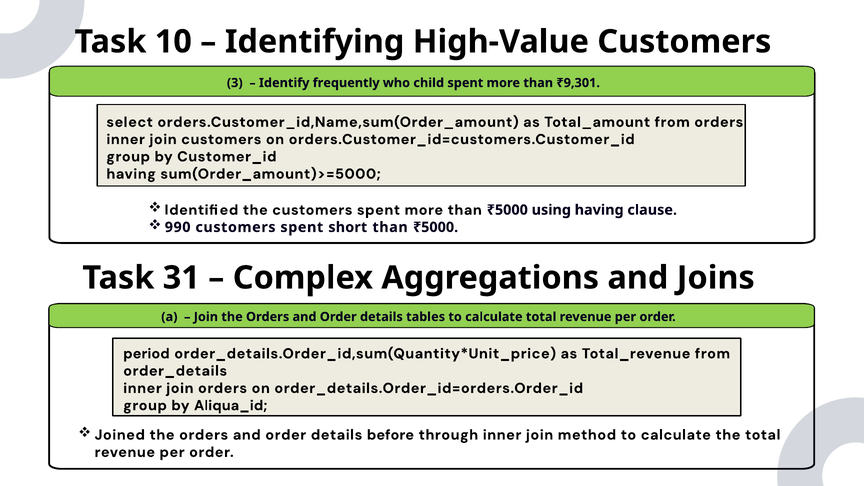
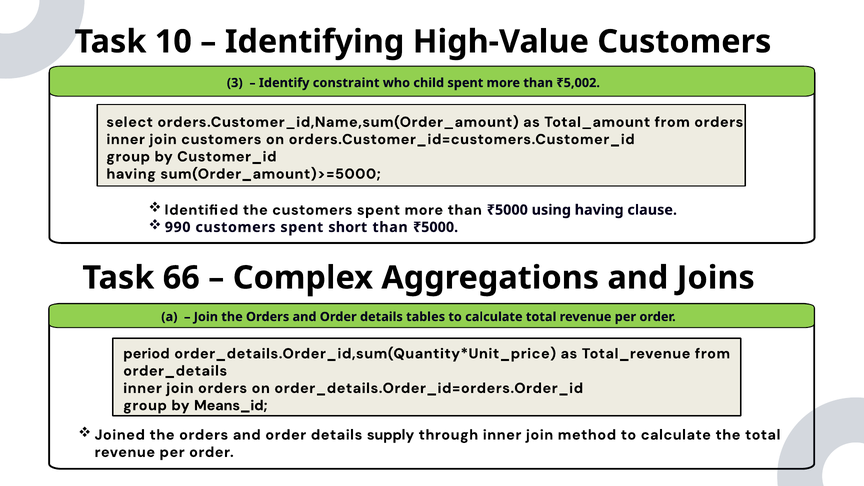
frequently: frequently -> constraint
₹9,301: ₹9,301 -> ₹5,002
31: 31 -> 66
Aliqua_id: Aliqua_id -> Means_id
before: before -> supply
